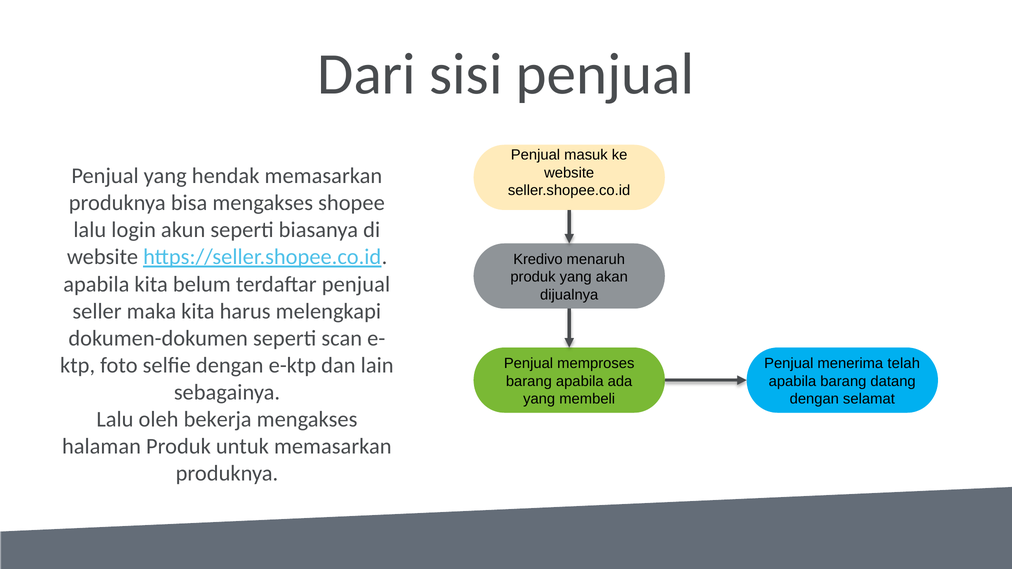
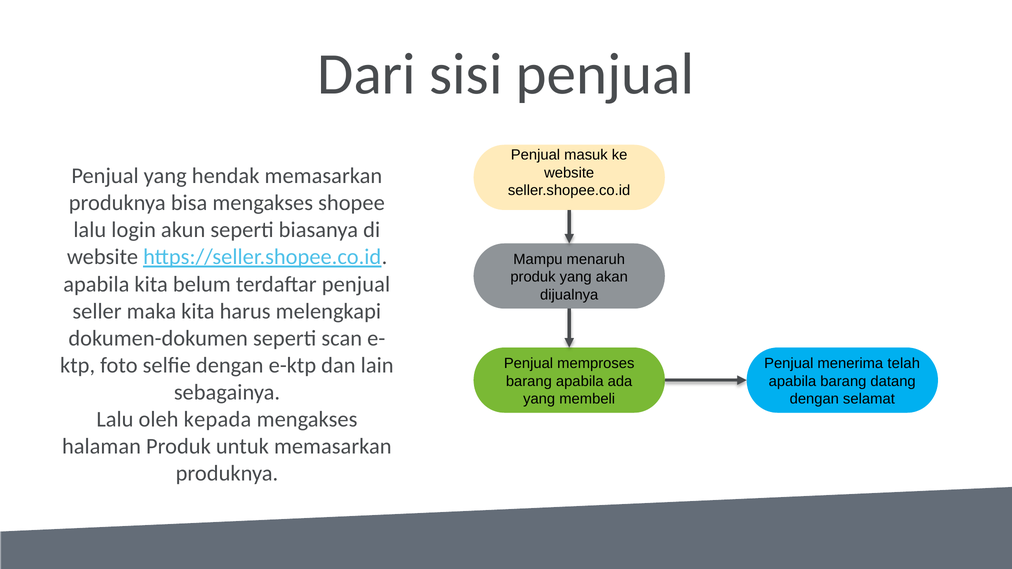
Kredivo: Kredivo -> Mampu
bekerja: bekerja -> kepada
